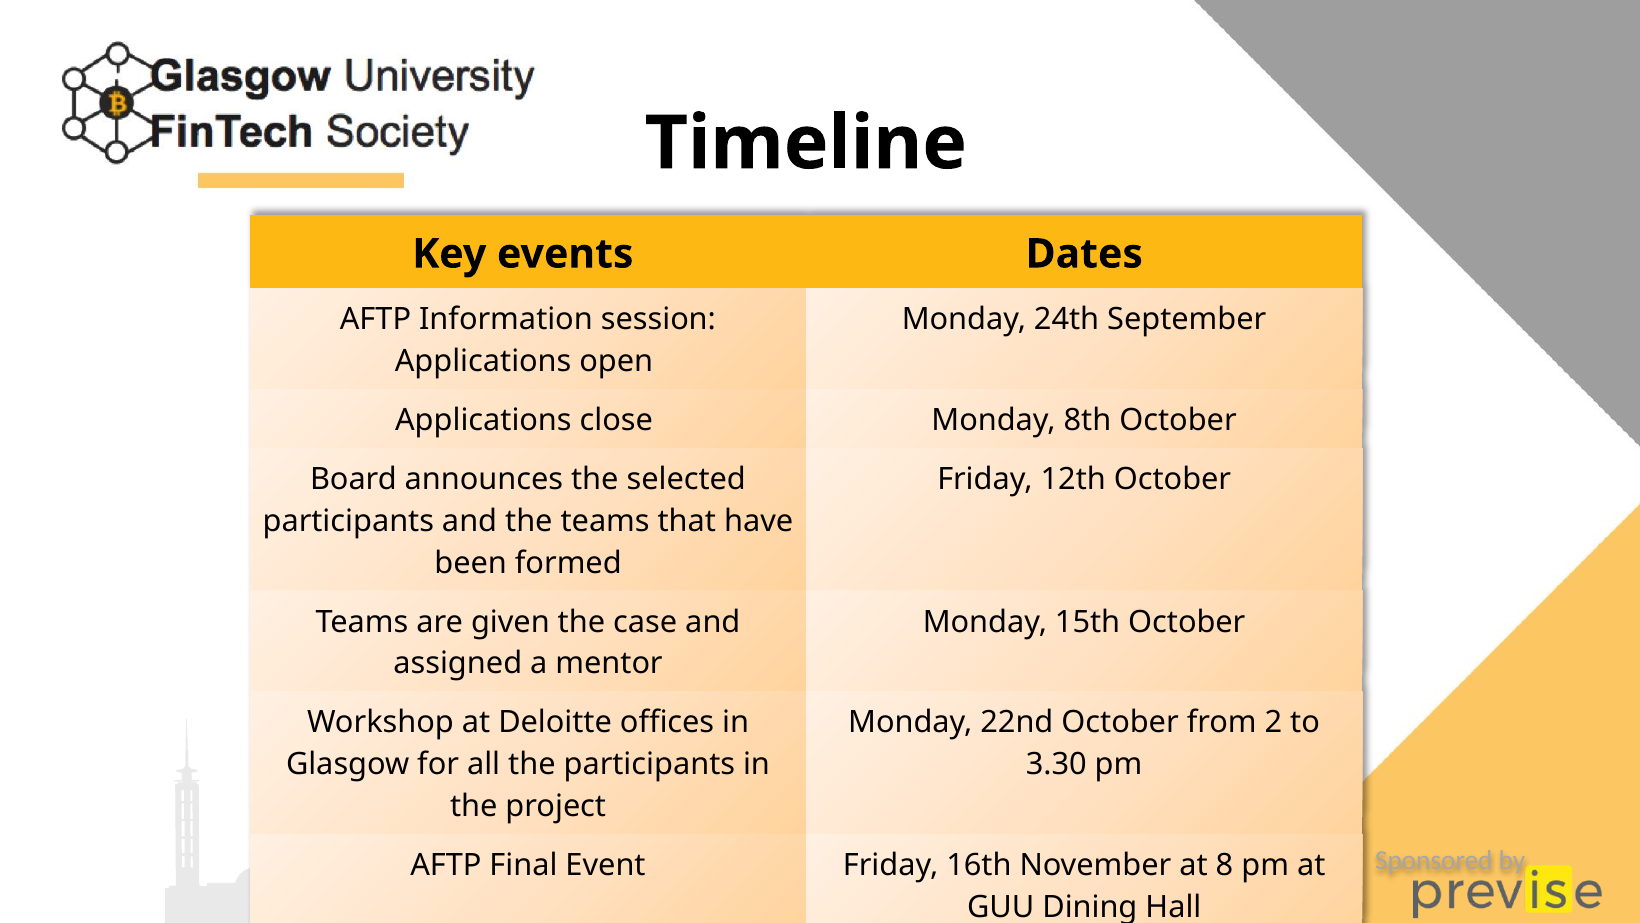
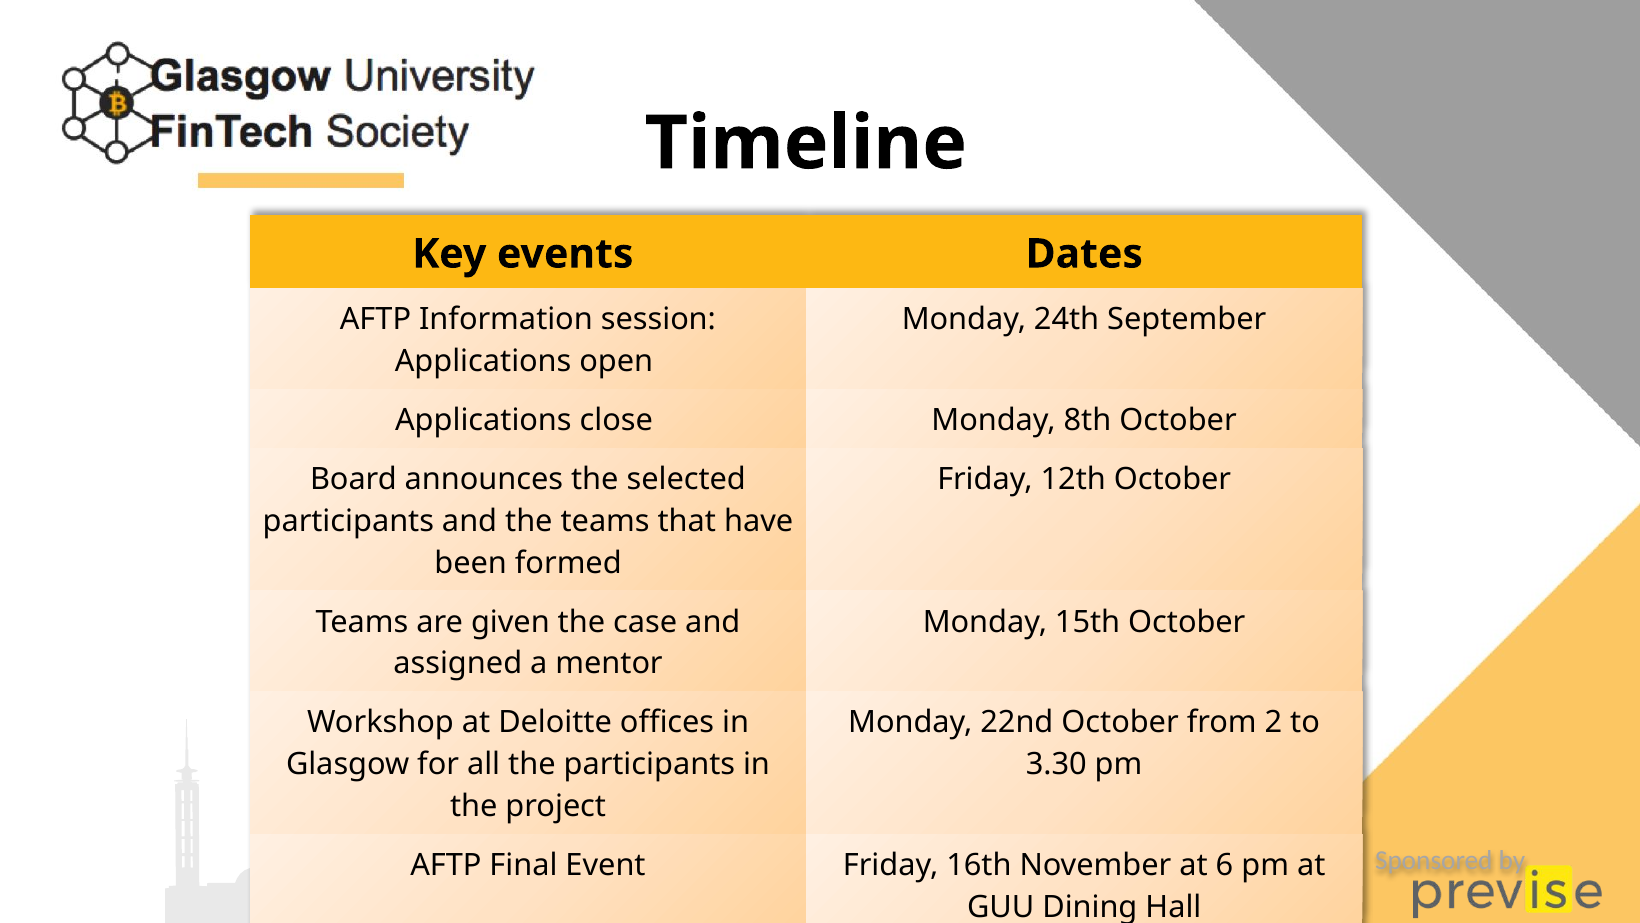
8: 8 -> 6
